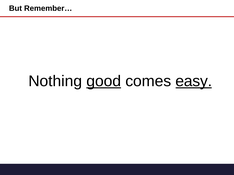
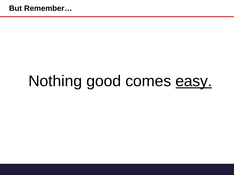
good underline: present -> none
